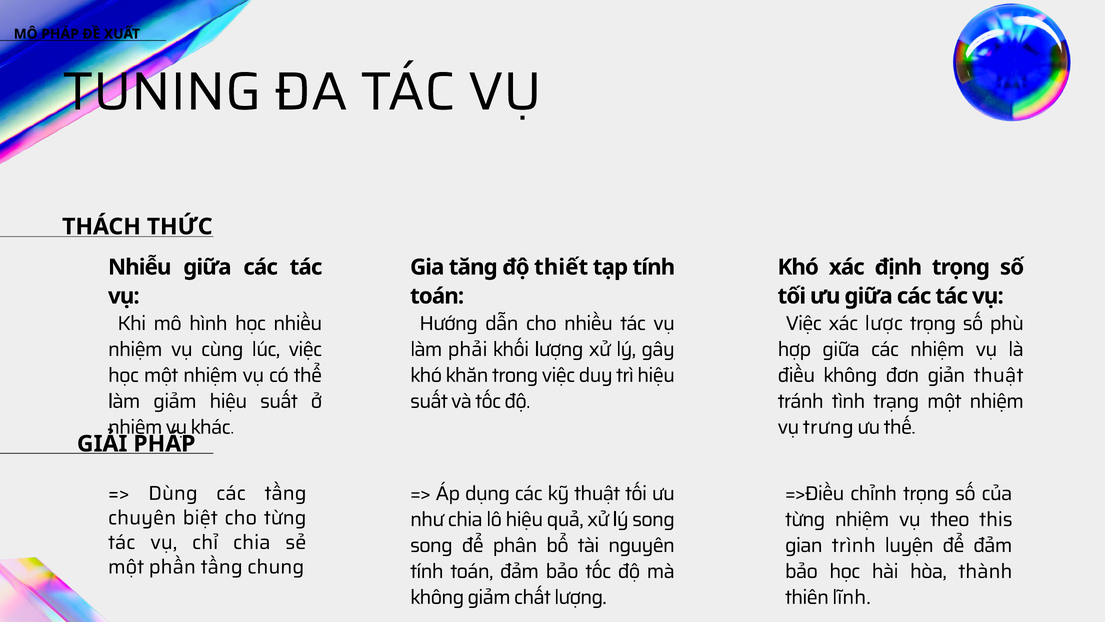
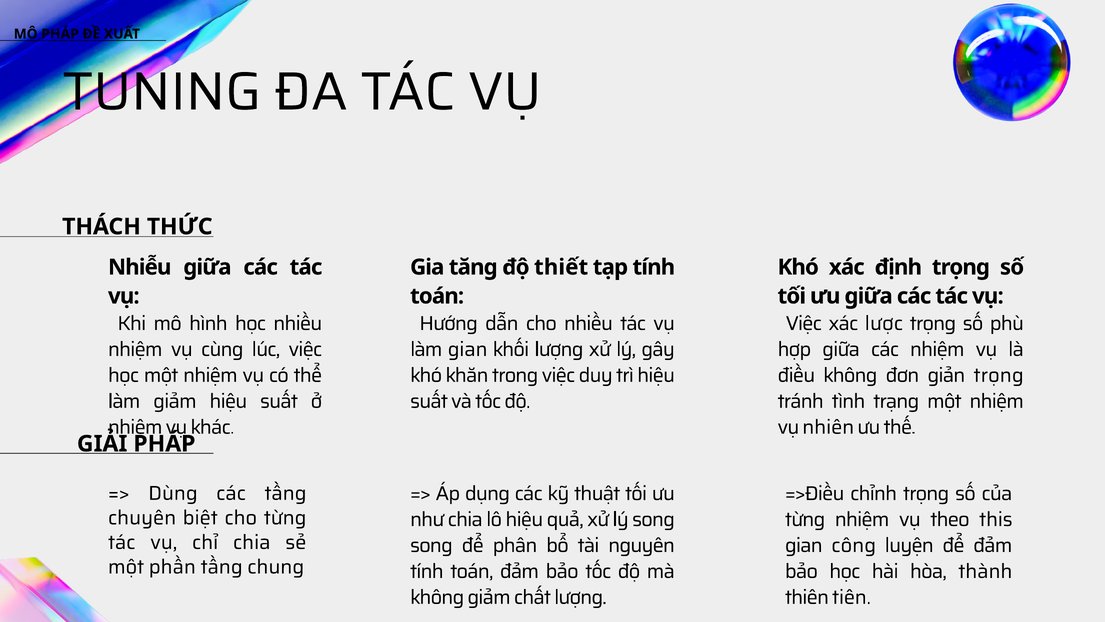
làm phải: phải -> gian
giản thuật: thuật -> trọng
trưng: trưng -> nhiên
trình: trình -> công
lĩnh: lĩnh -> tiên
